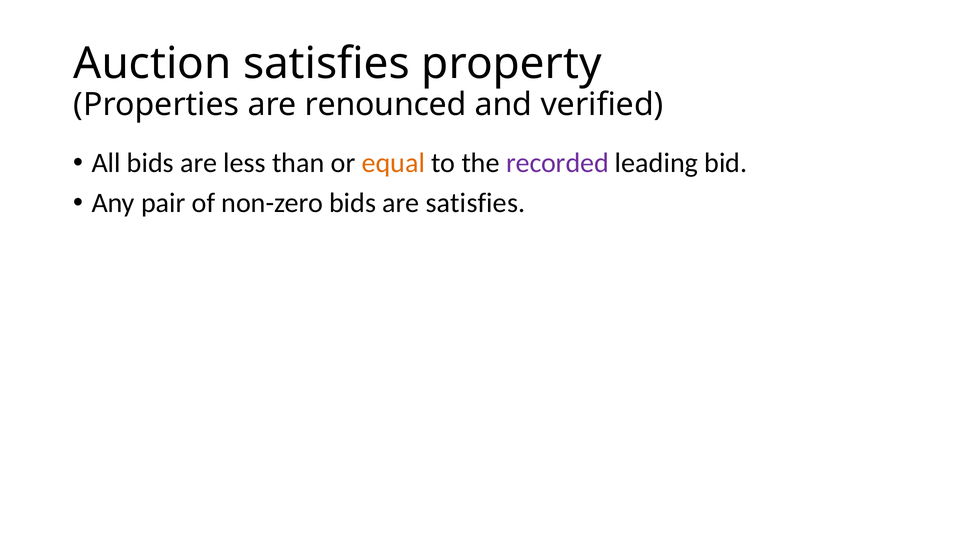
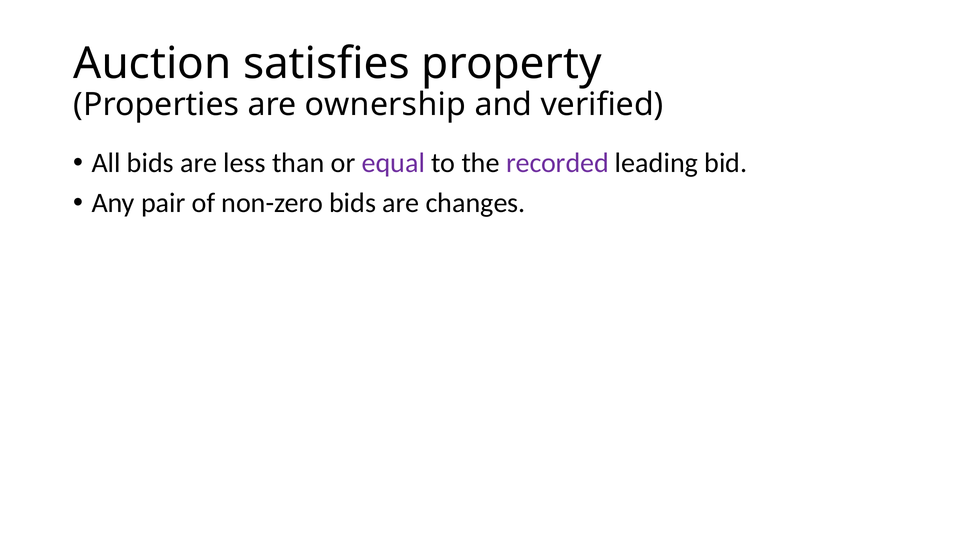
renounced: renounced -> ownership
equal colour: orange -> purple
are satisfies: satisfies -> changes
